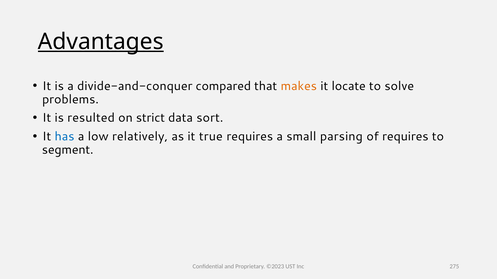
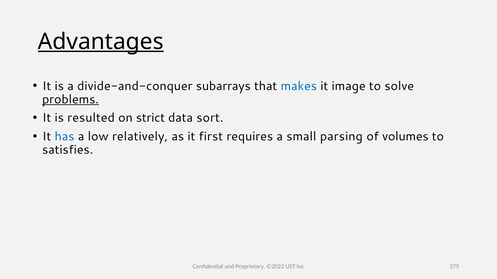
compared: compared -> subarrays
makes colour: orange -> blue
locate: locate -> image
problems underline: none -> present
true: true -> first
of requires: requires -> volumes
segment: segment -> satisfies
